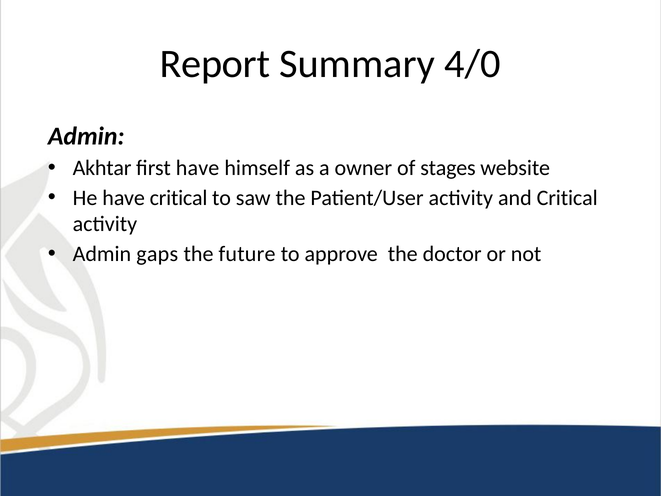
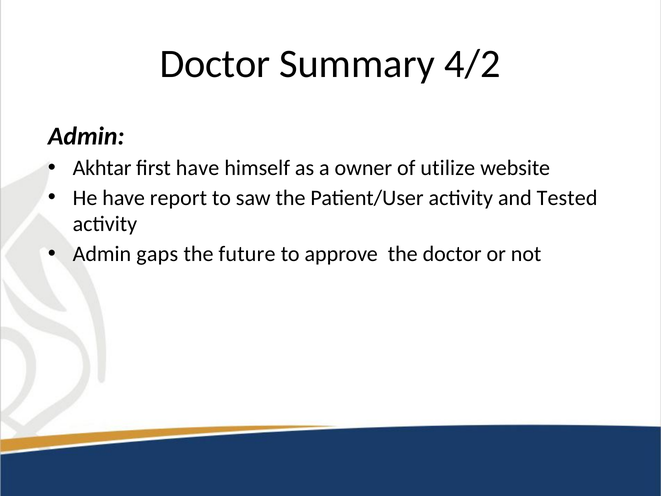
Report at (215, 64): Report -> Doctor
4/0: 4/0 -> 4/2
stages: stages -> utilize
have critical: critical -> report
and Critical: Critical -> Tested
